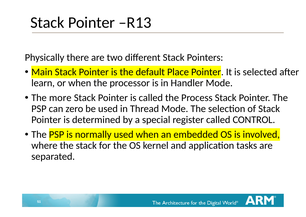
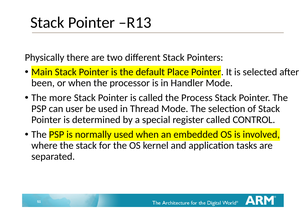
learn: learn -> been
zero: zero -> user
